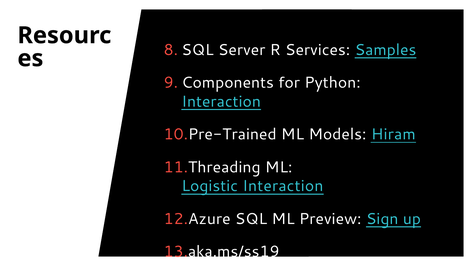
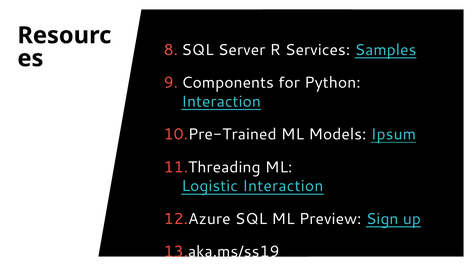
Hiram: Hiram -> Ipsum
